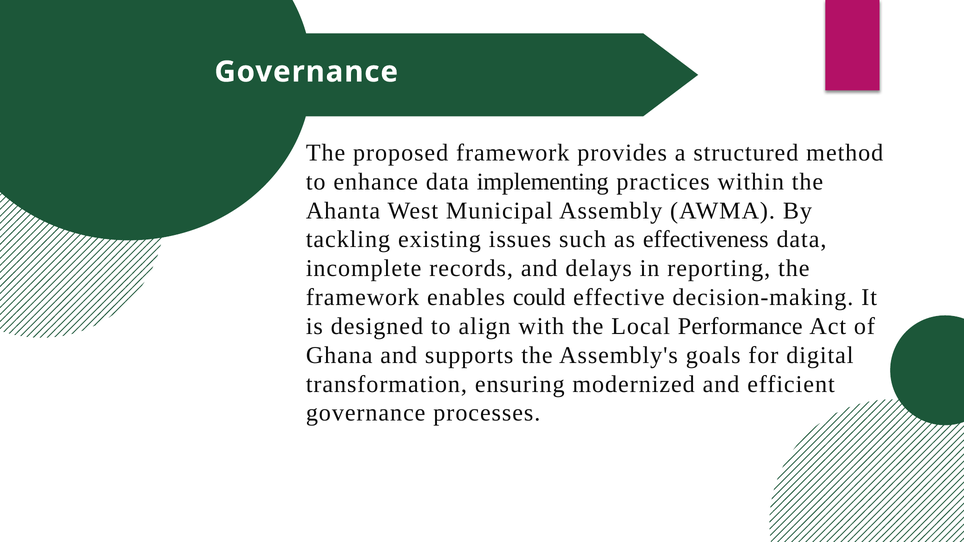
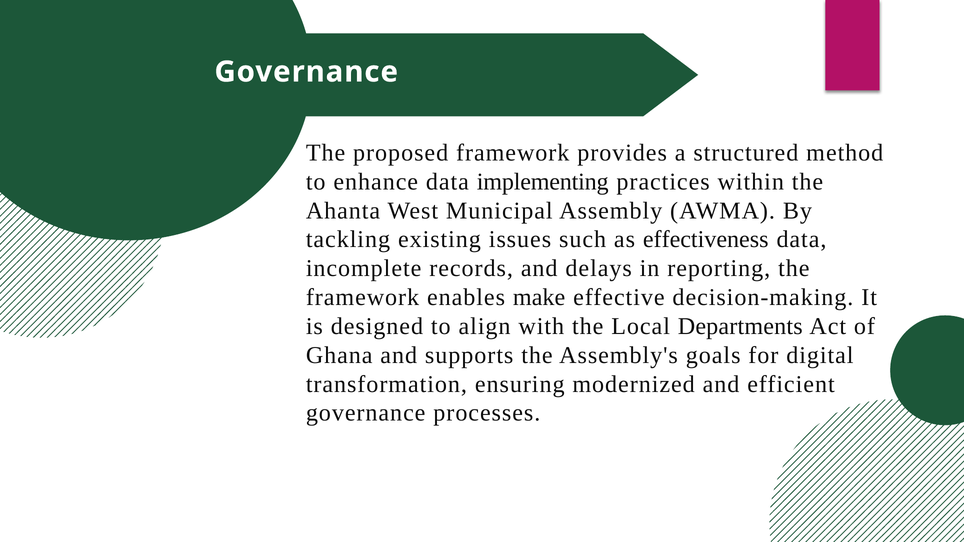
could: could -> make
Performance: Performance -> Departments
